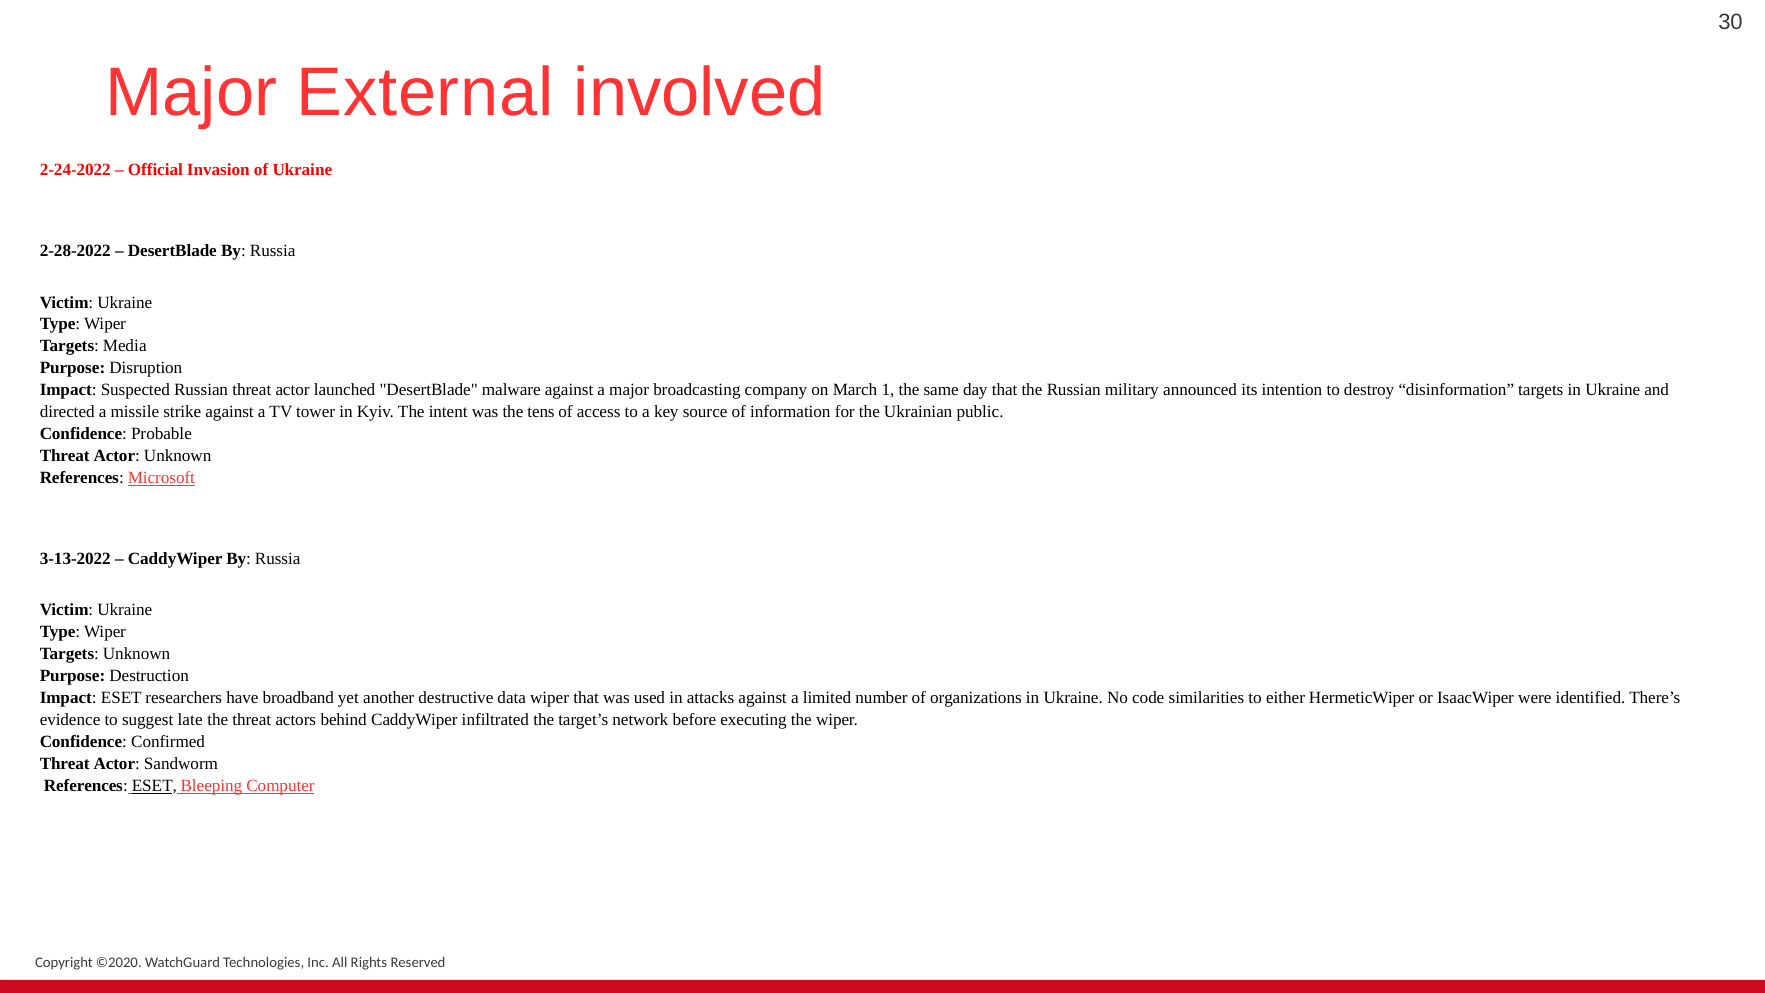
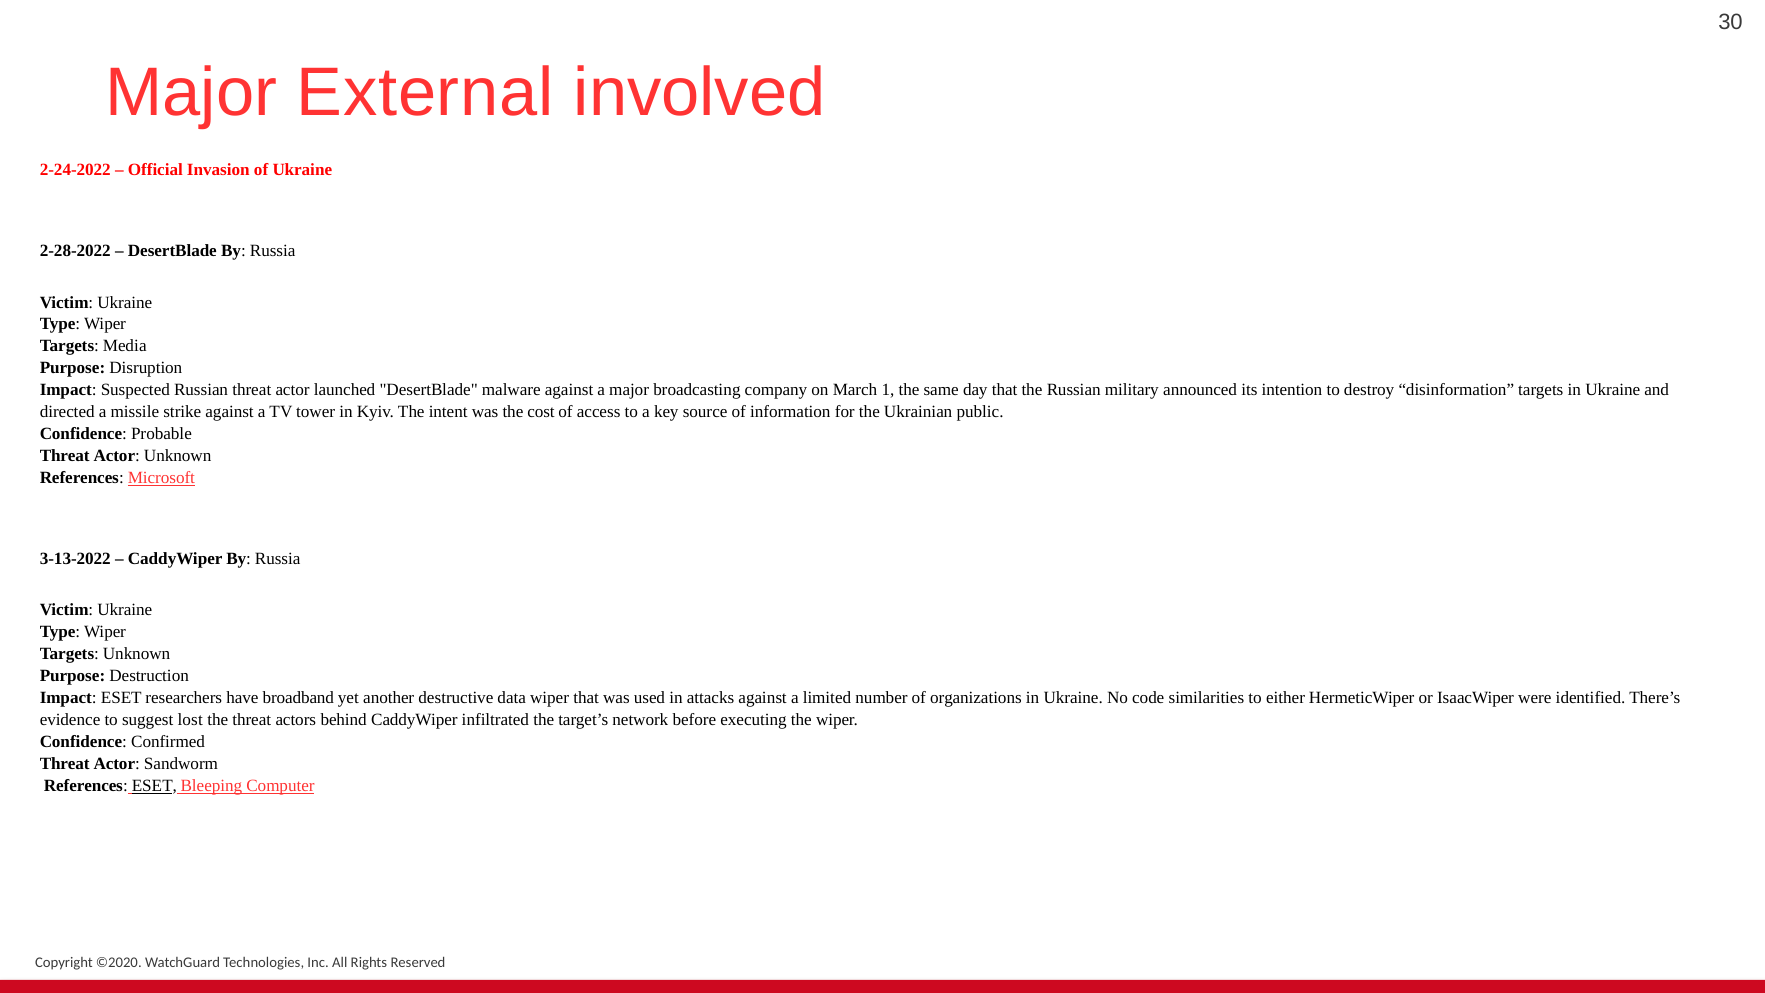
tens: tens -> cost
late: late -> lost
